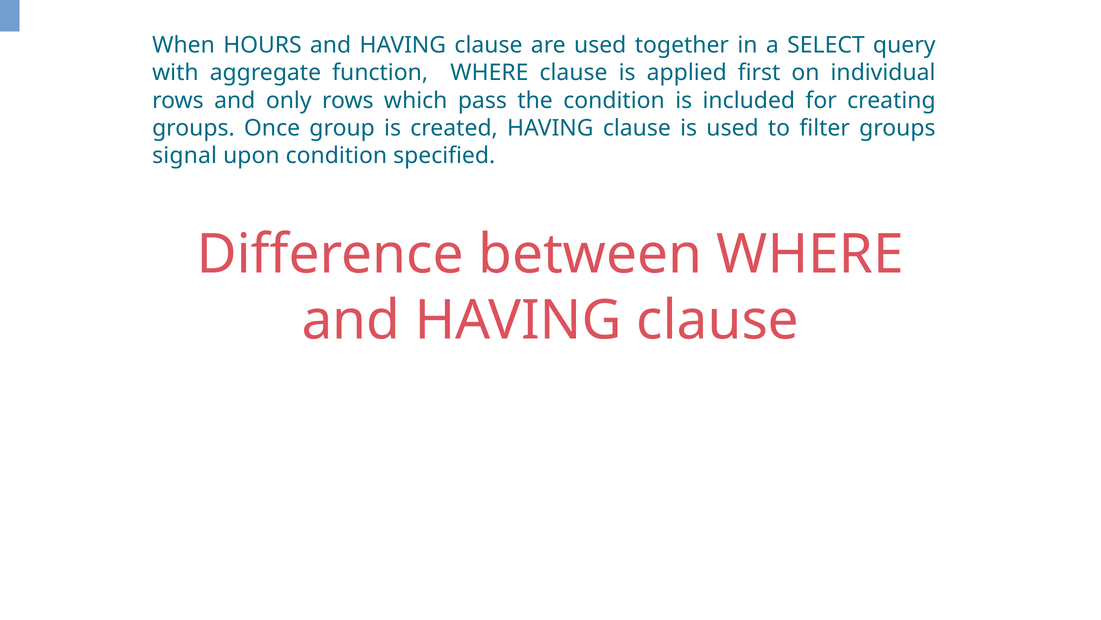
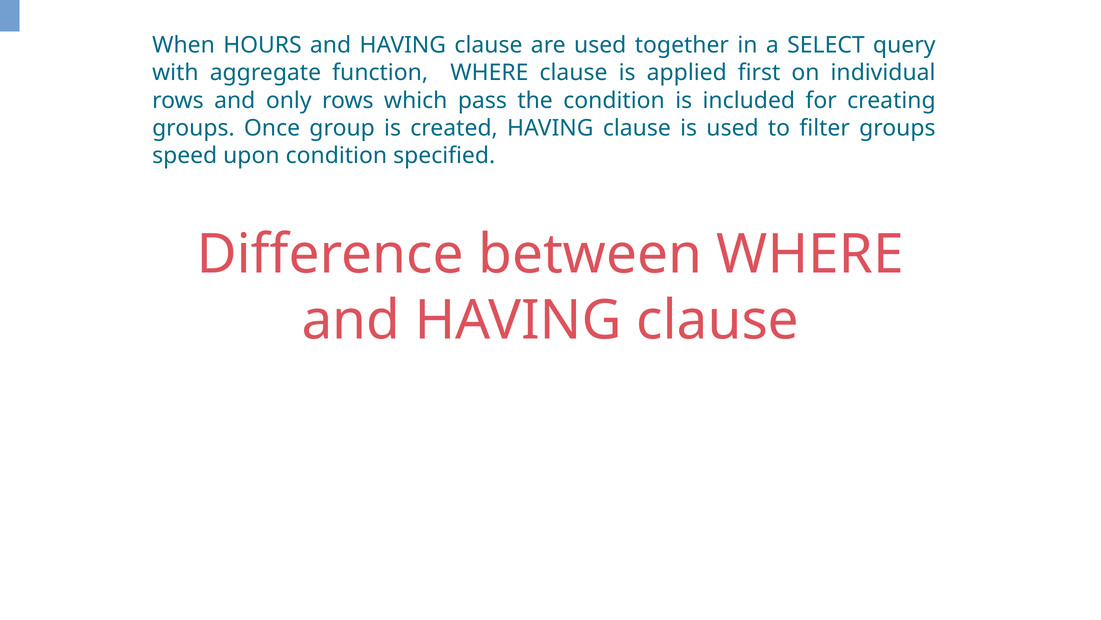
signal: signal -> speed
